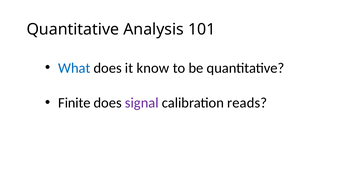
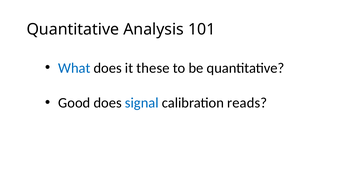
know: know -> these
Finite: Finite -> Good
signal colour: purple -> blue
